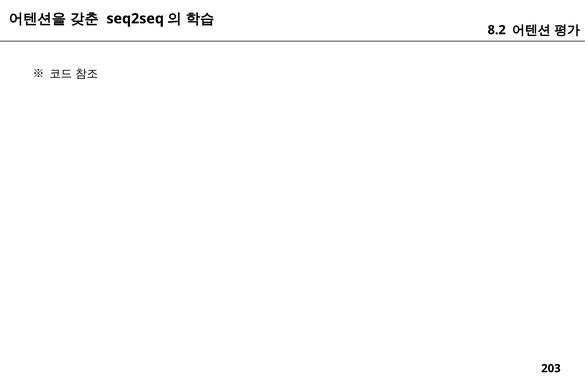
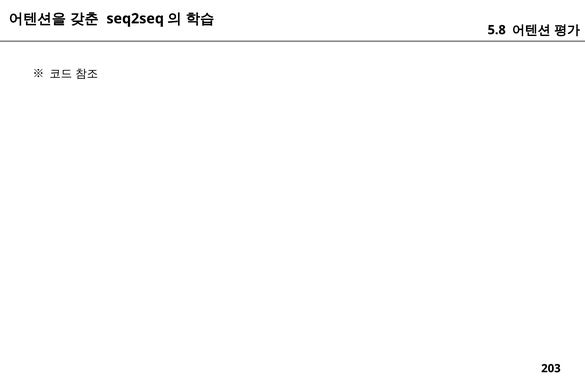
8.2: 8.2 -> 5.8
